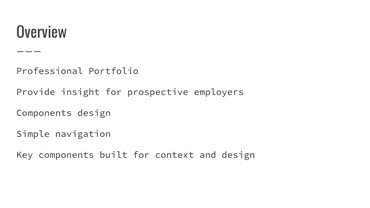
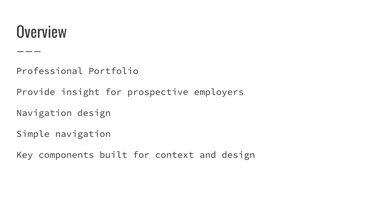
Components at (44, 113): Components -> Navigation
